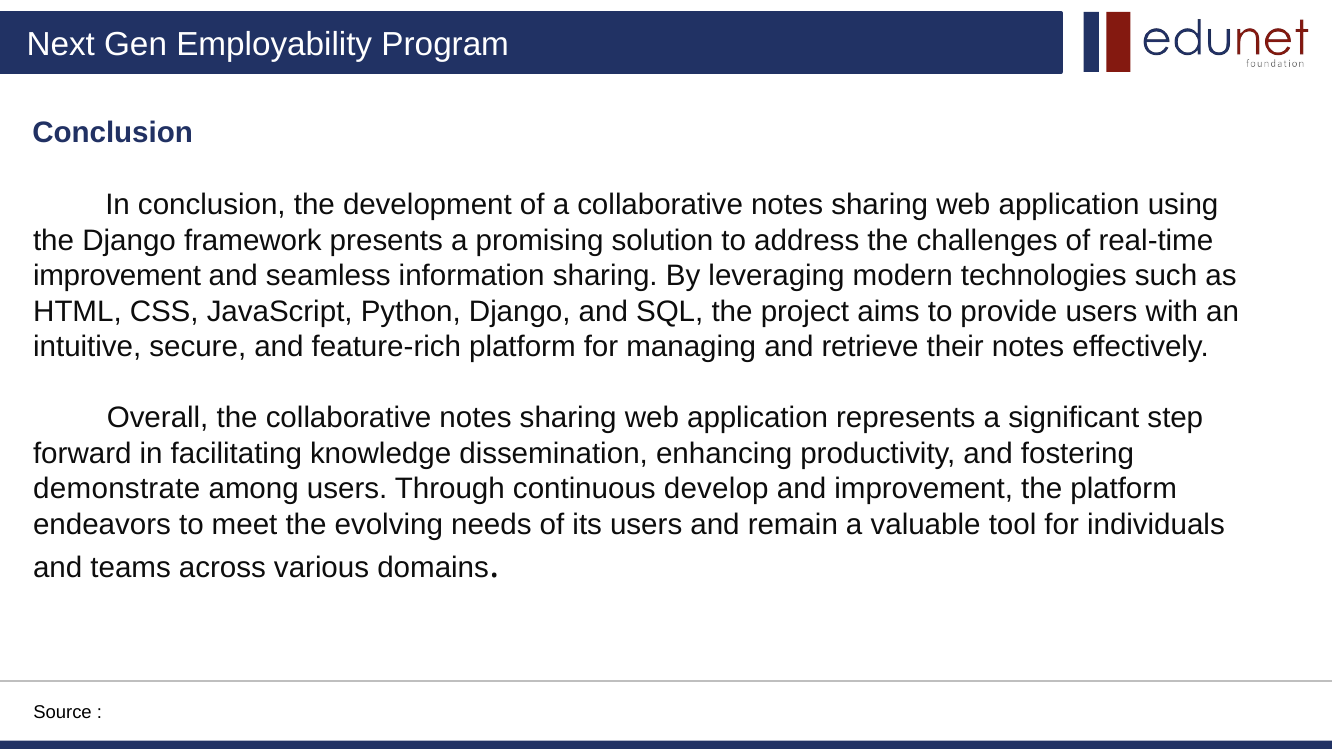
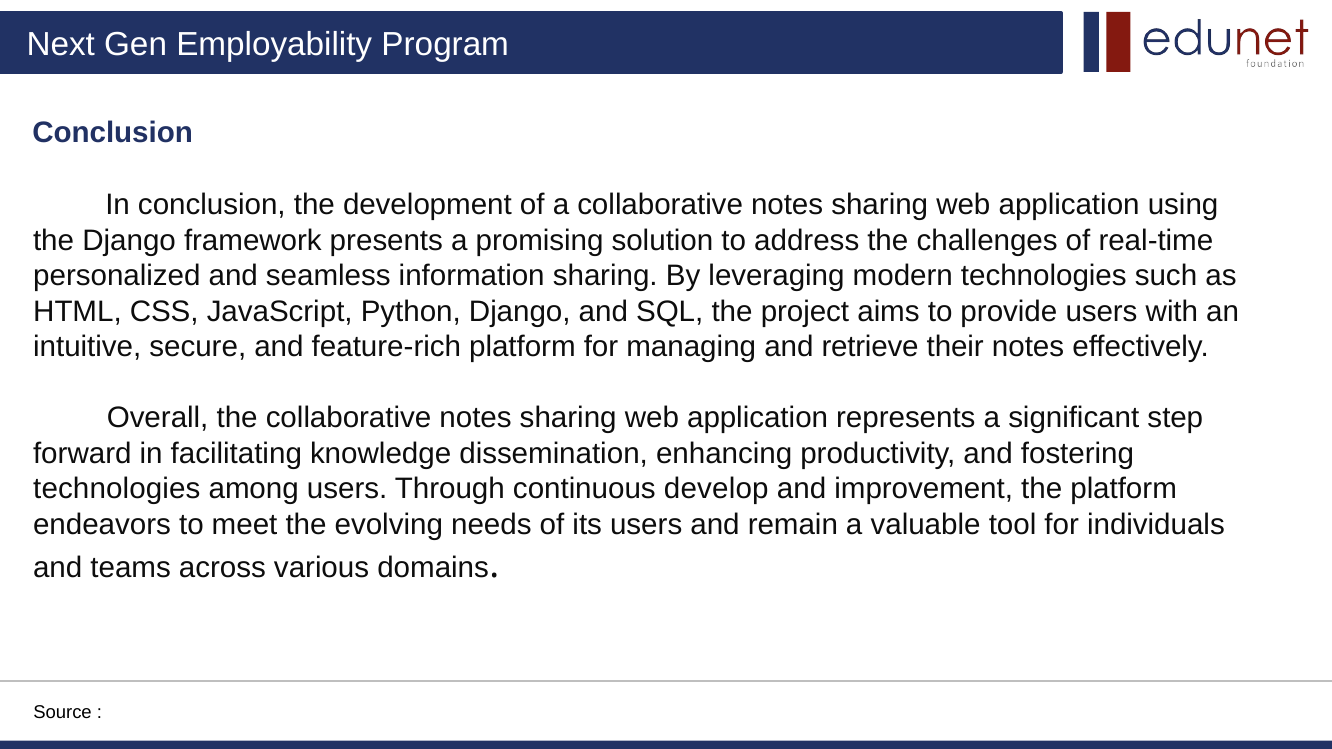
improvement at (117, 276): improvement -> personalized
demonstrate at (117, 489): demonstrate -> technologies
